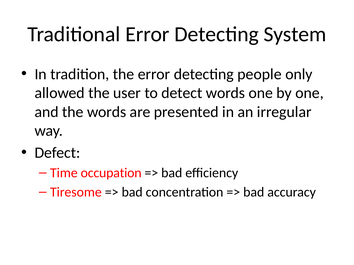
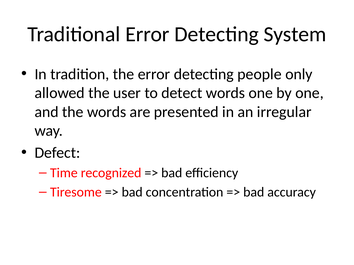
occupation: occupation -> recognized
